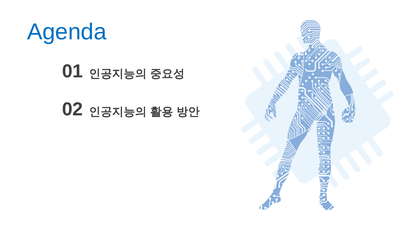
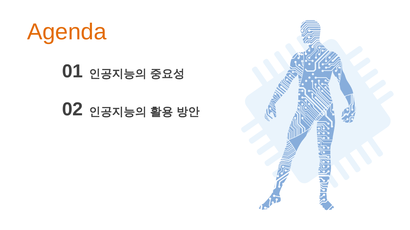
Agenda colour: blue -> orange
